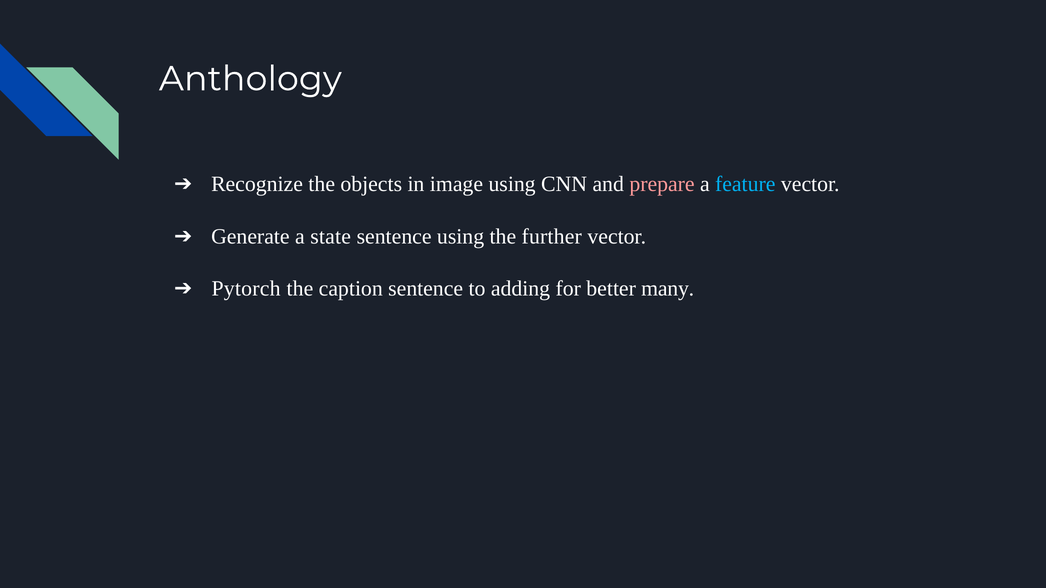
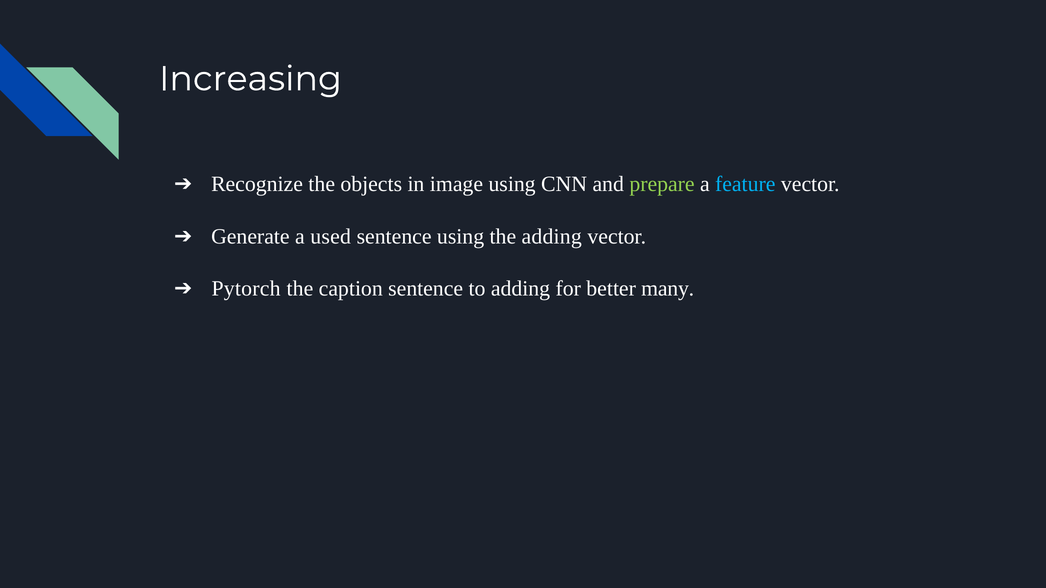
Anthology: Anthology -> Increasing
prepare colour: pink -> light green
state: state -> used
the further: further -> adding
